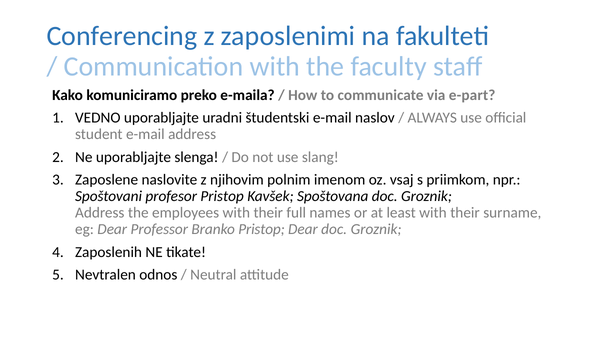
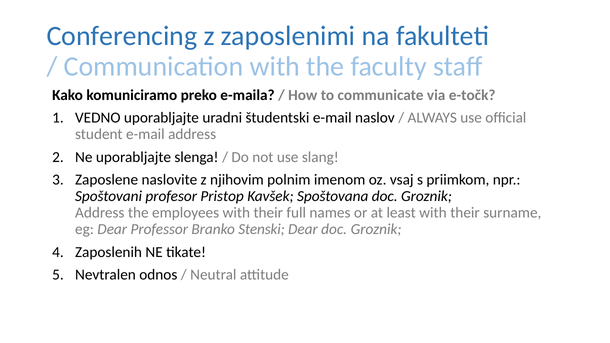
e-part: e-part -> e-točk
Branko Pristop: Pristop -> Stenski
